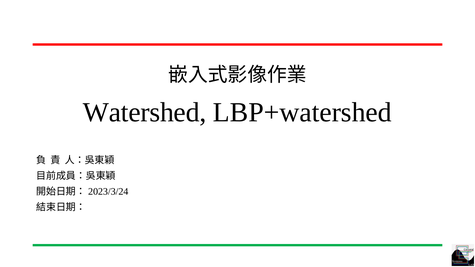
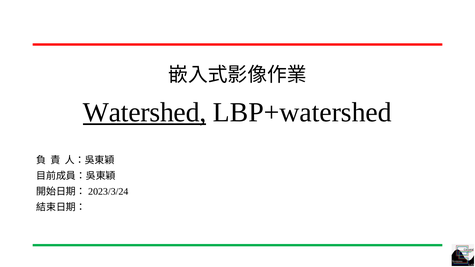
Watershed underline: none -> present
